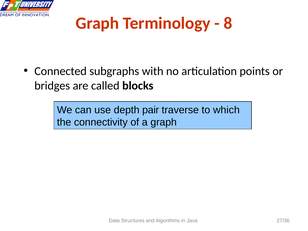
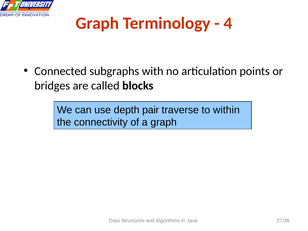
8: 8 -> 4
which: which -> within
